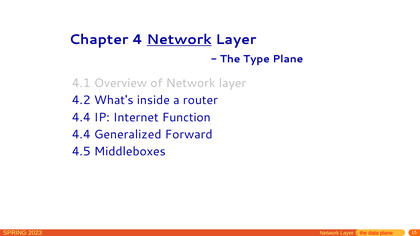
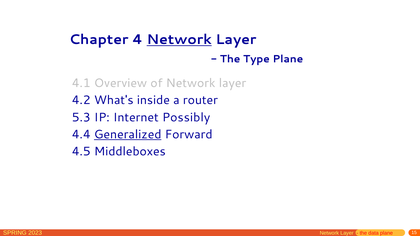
4.4 at (81, 117): 4.4 -> 5.3
Function: Function -> Possibly
Generalized underline: none -> present
